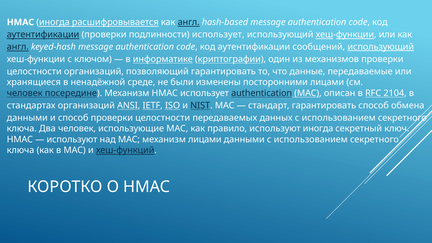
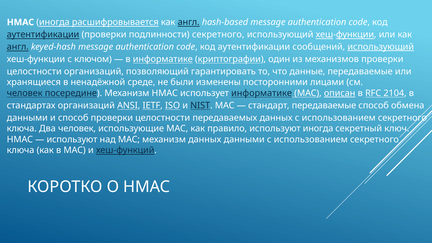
подлинности использует: использует -> секретного
использует authentication: authentication -> информатике
описан underline: none -> present
стандарт гарантировать: гарантировать -> передаваемые
механизм лицами: лицами -> данных
